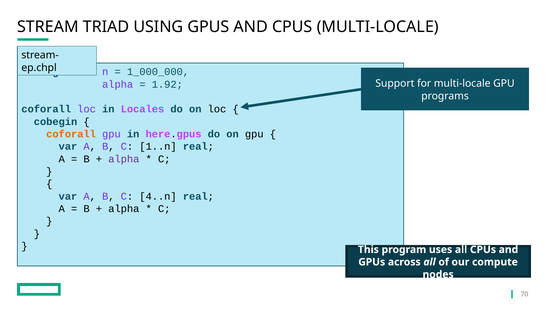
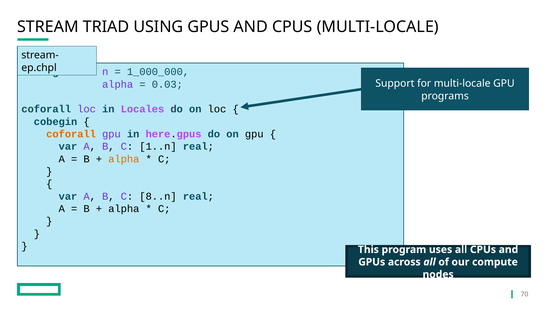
1.92: 1.92 -> 0.03
alpha at (124, 159) colour: purple -> orange
4..n: 4..n -> 8..n
